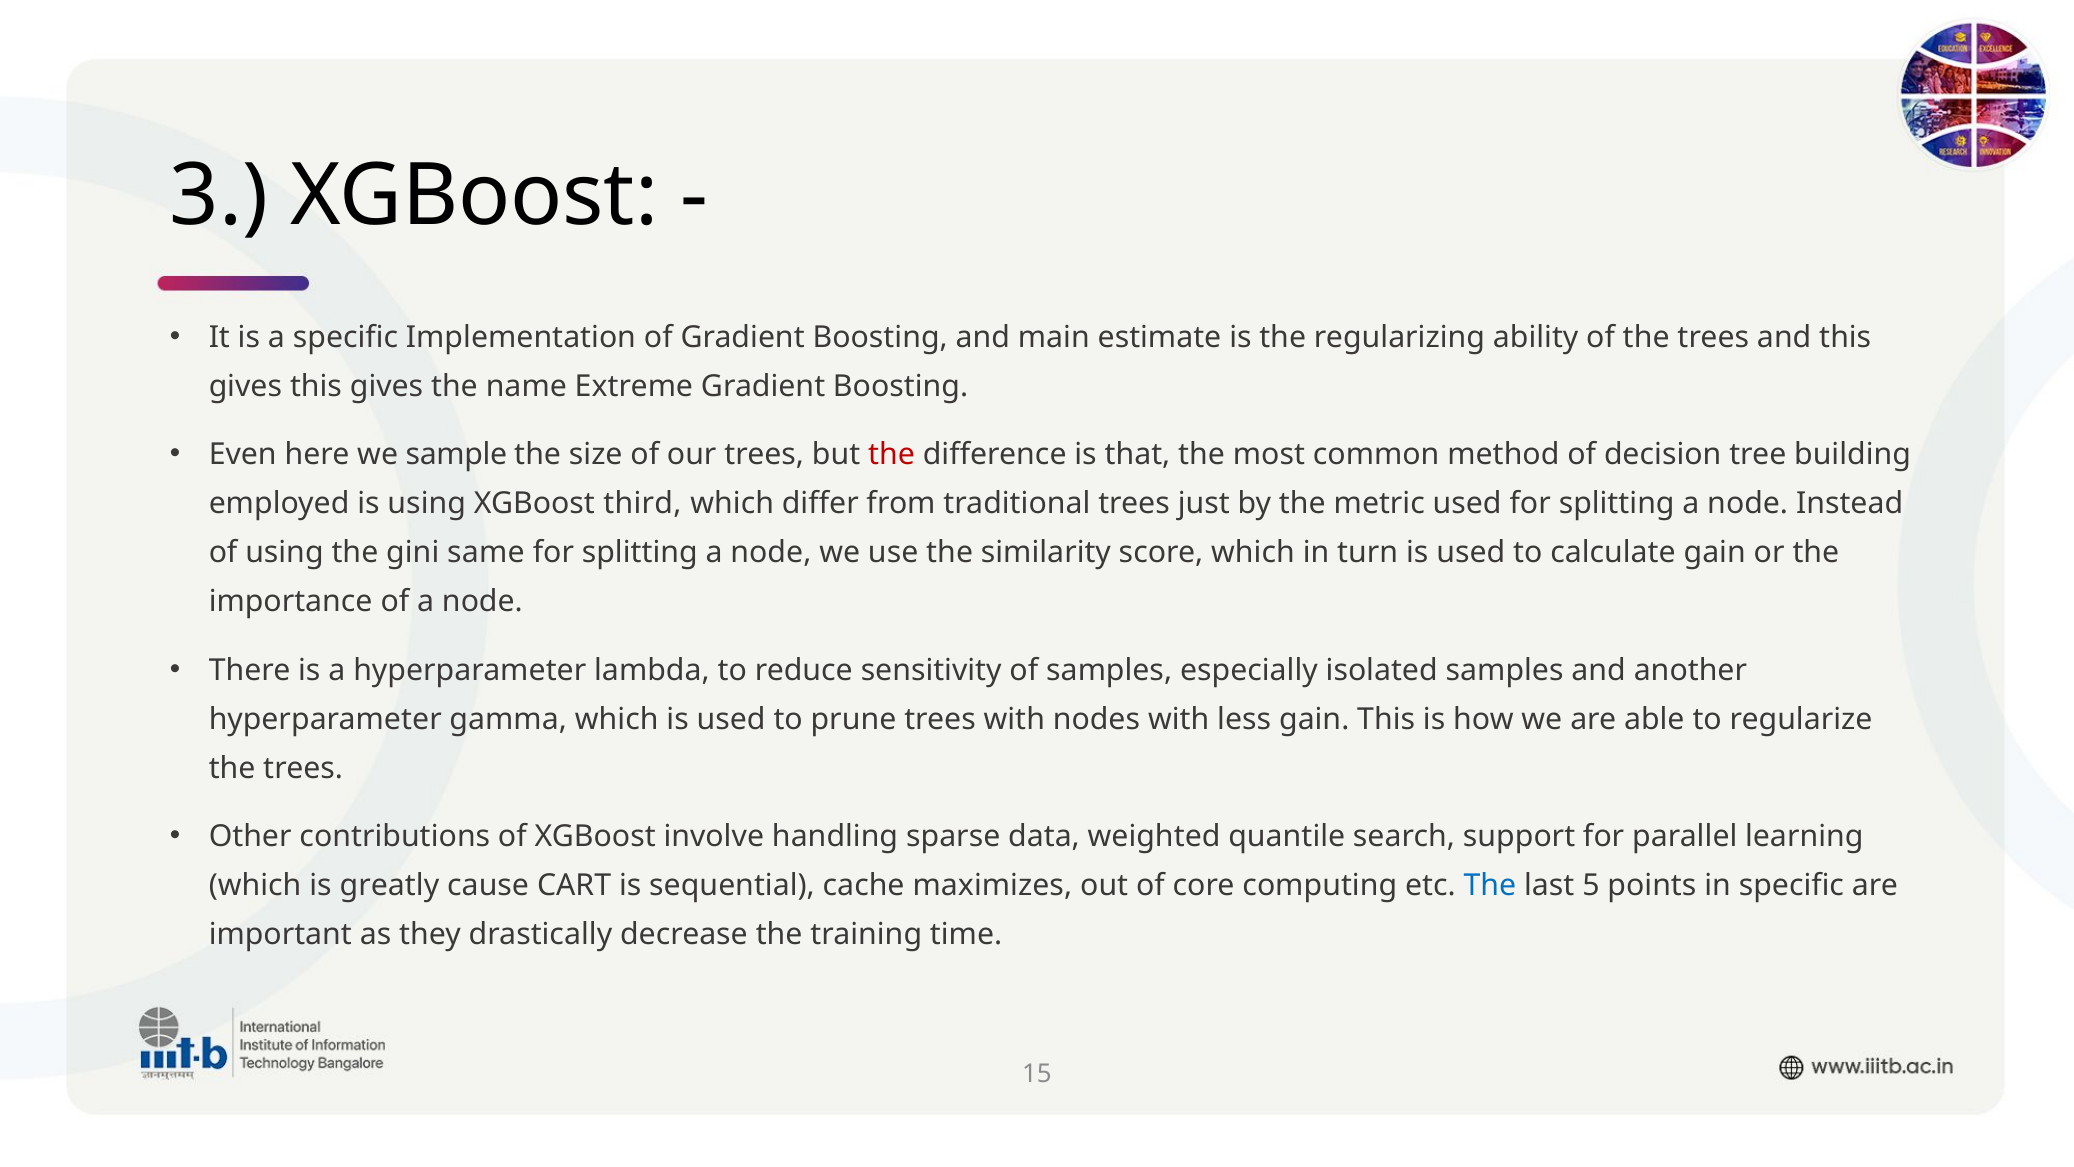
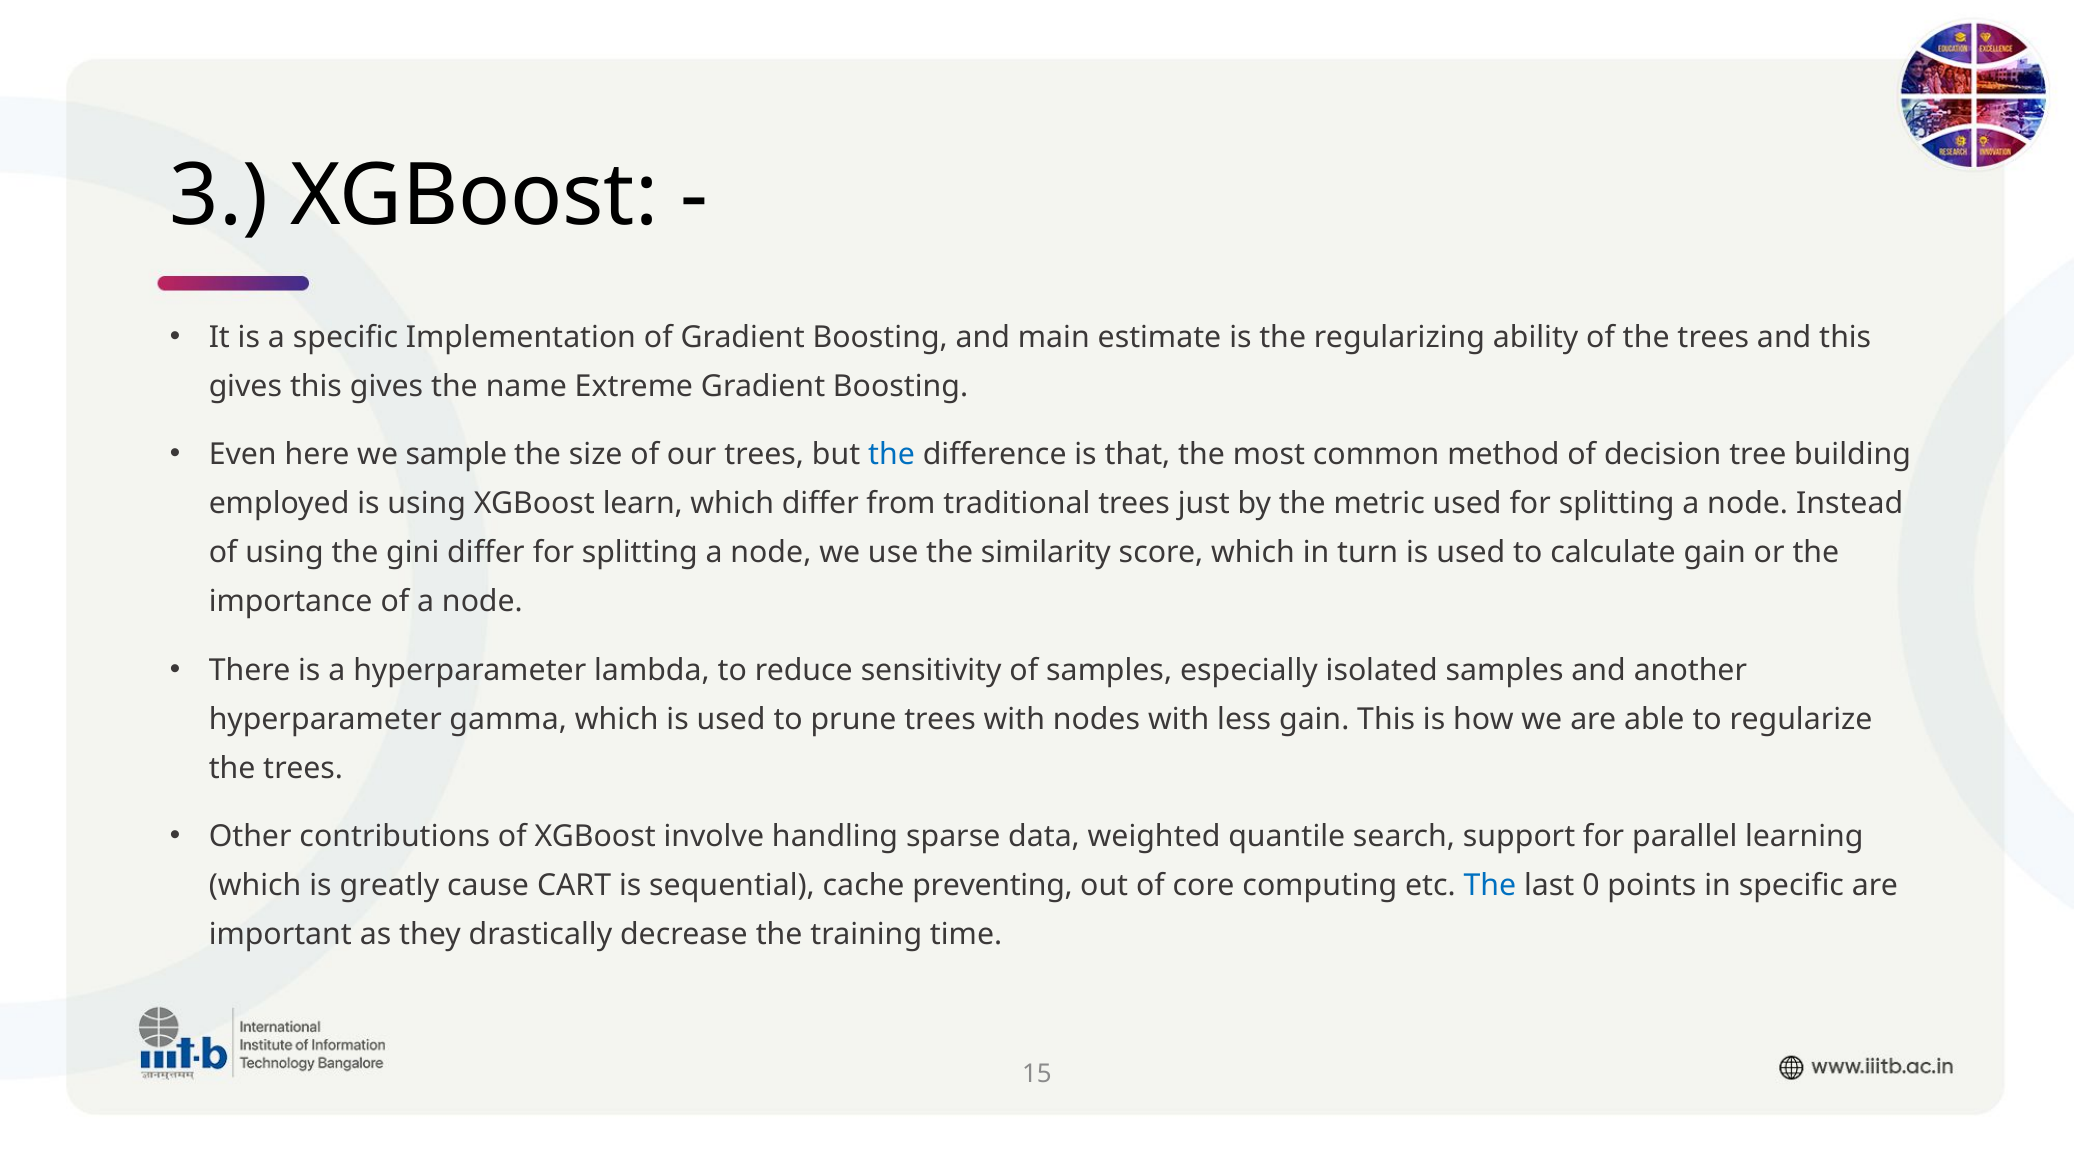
the at (892, 455) colour: red -> blue
third: third -> learn
gini same: same -> differ
maximizes: maximizes -> preventing
5: 5 -> 0
